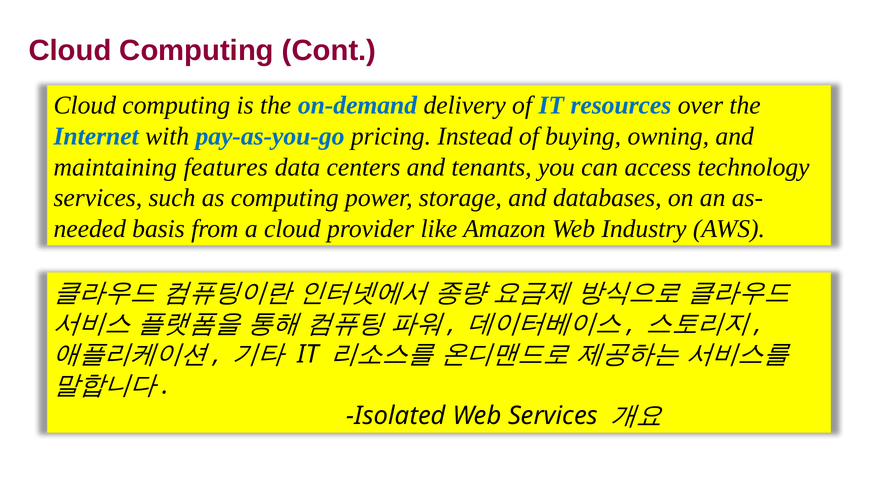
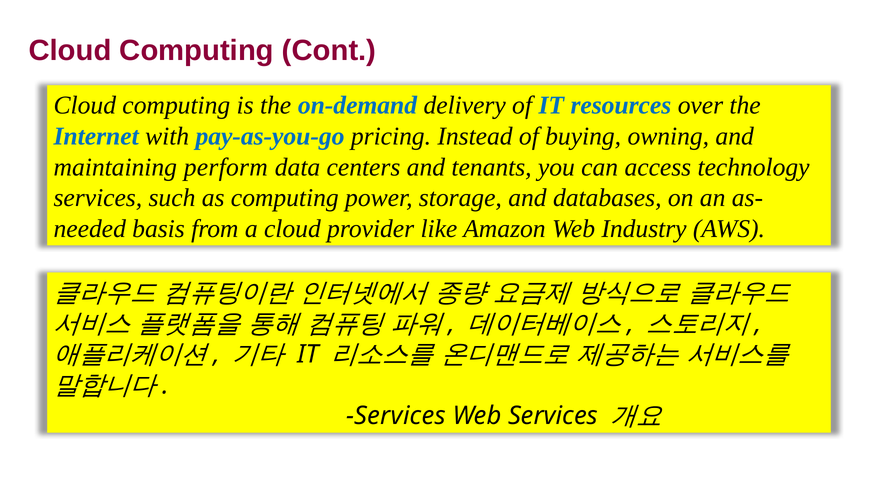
features: features -> perform
Isolated at (396, 416): Isolated -> Services
